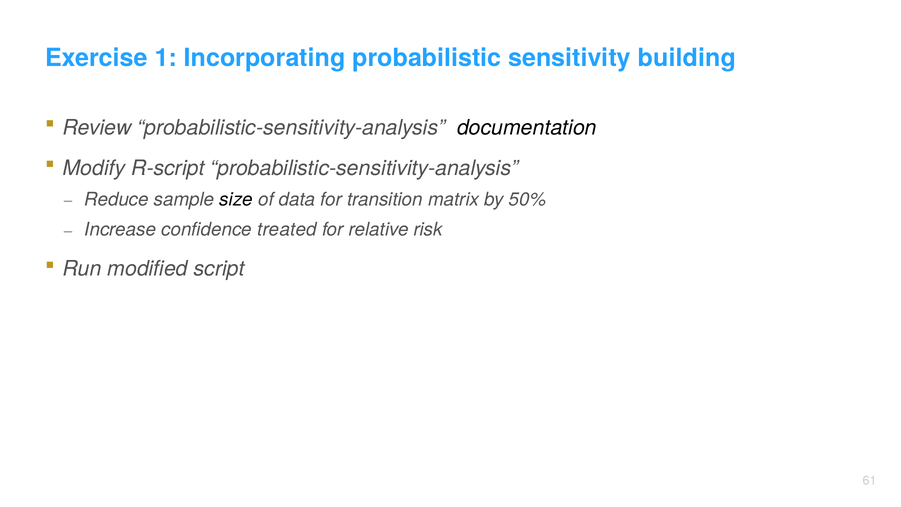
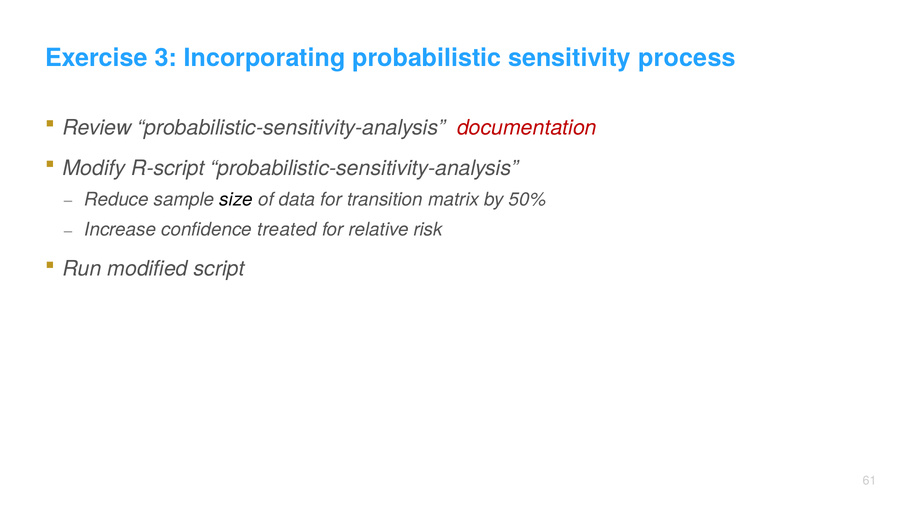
1: 1 -> 3
building: building -> process
documentation colour: black -> red
